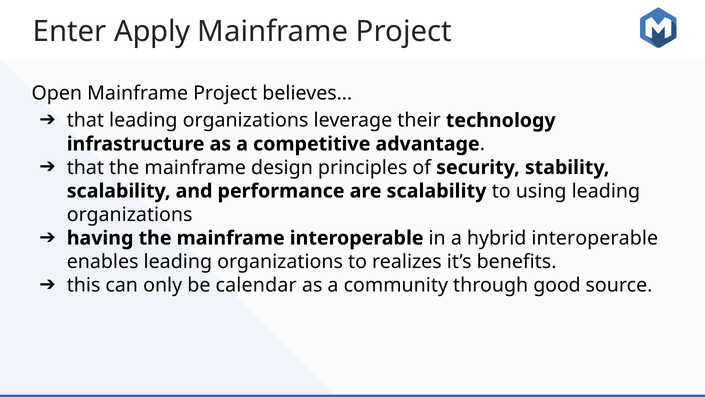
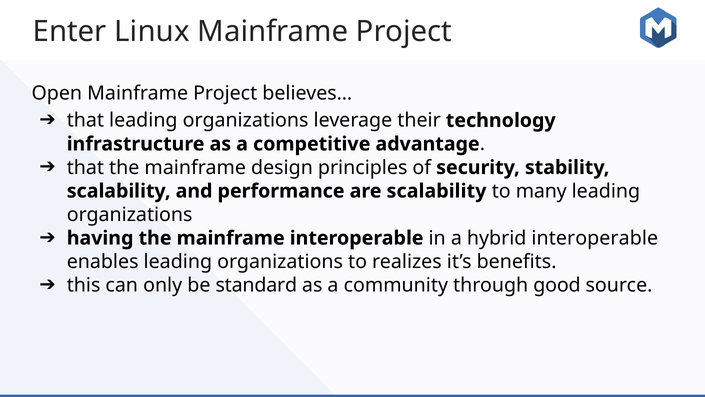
Apply: Apply -> Linux
using: using -> many
calendar: calendar -> standard
